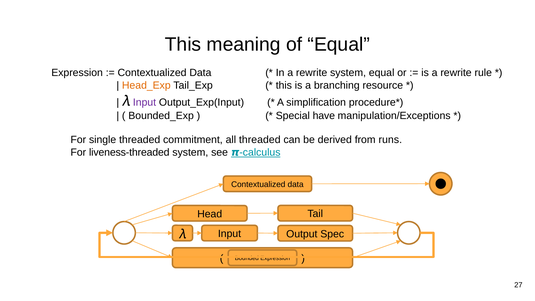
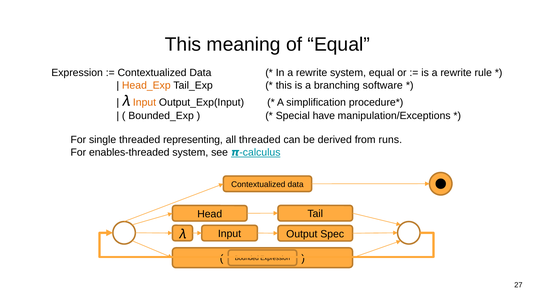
resource: resource -> software
Input at (144, 102) colour: purple -> orange
commitment: commitment -> representing
liveness-threaded: liveness-threaded -> enables-threaded
